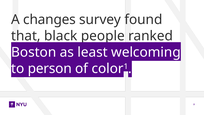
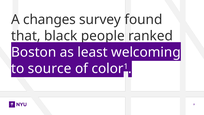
person: person -> source
